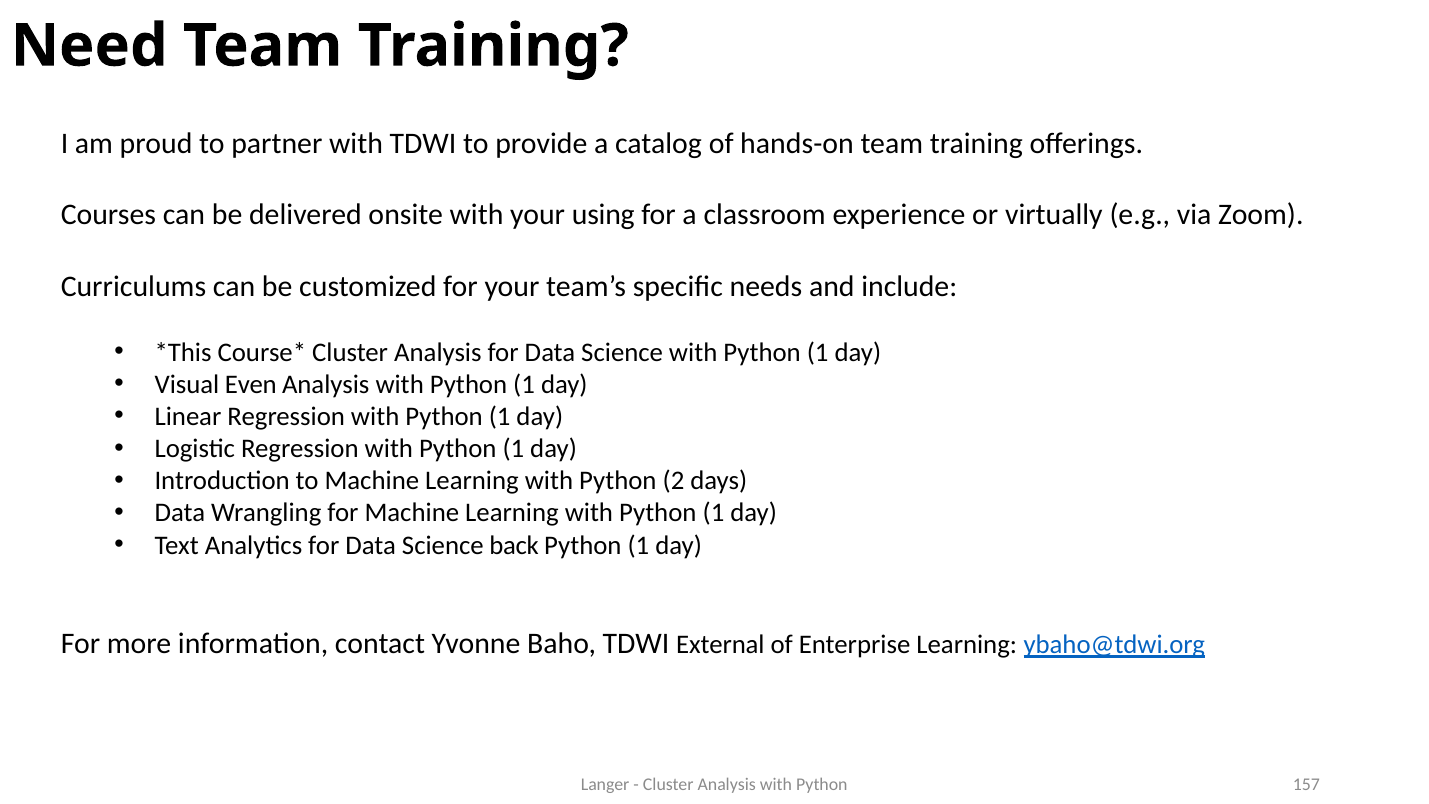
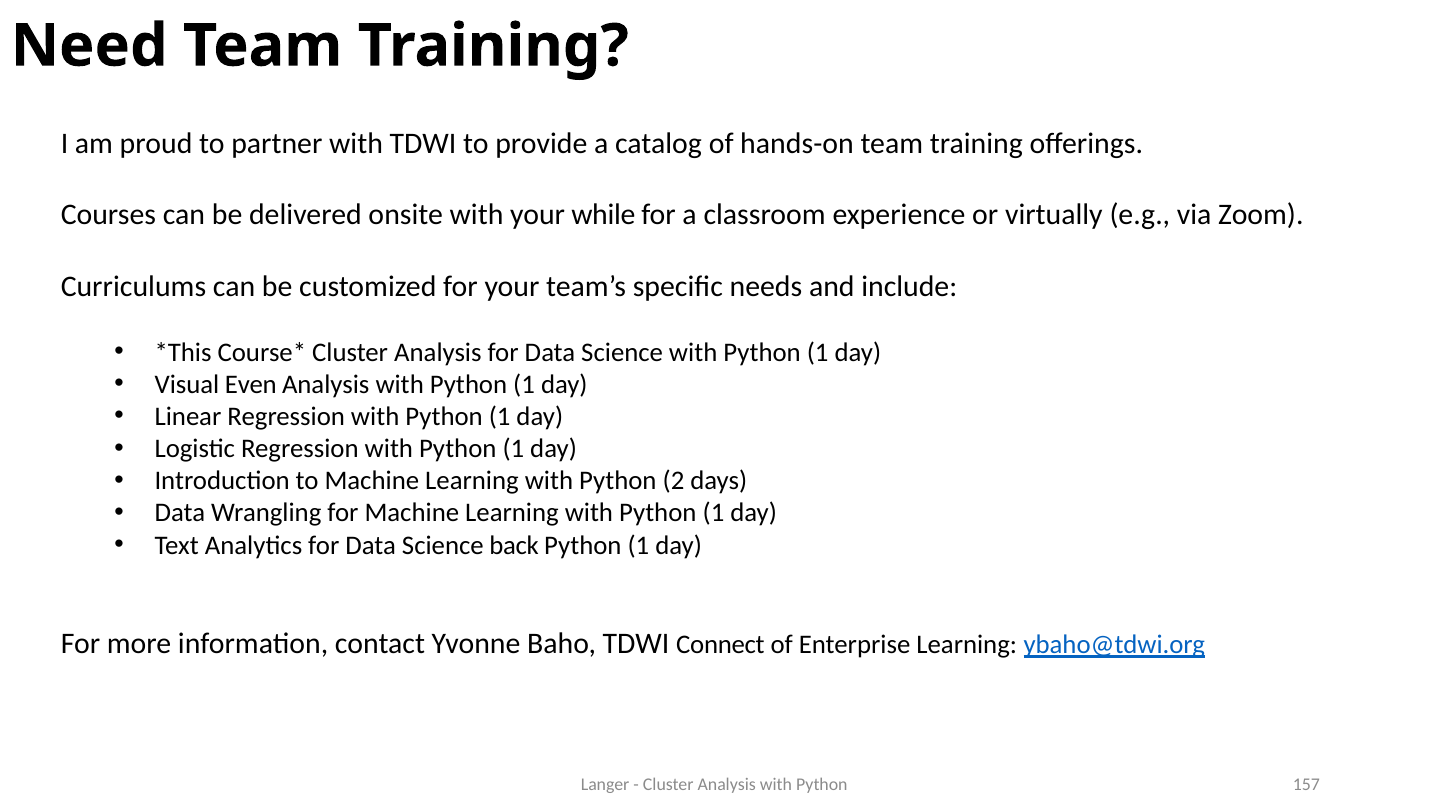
using: using -> while
External: External -> Connect
